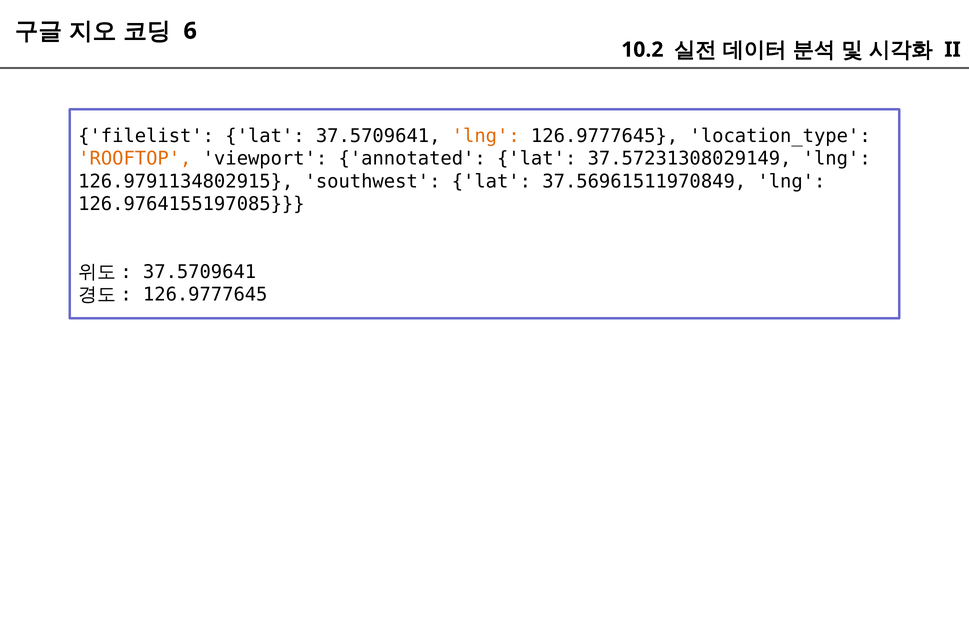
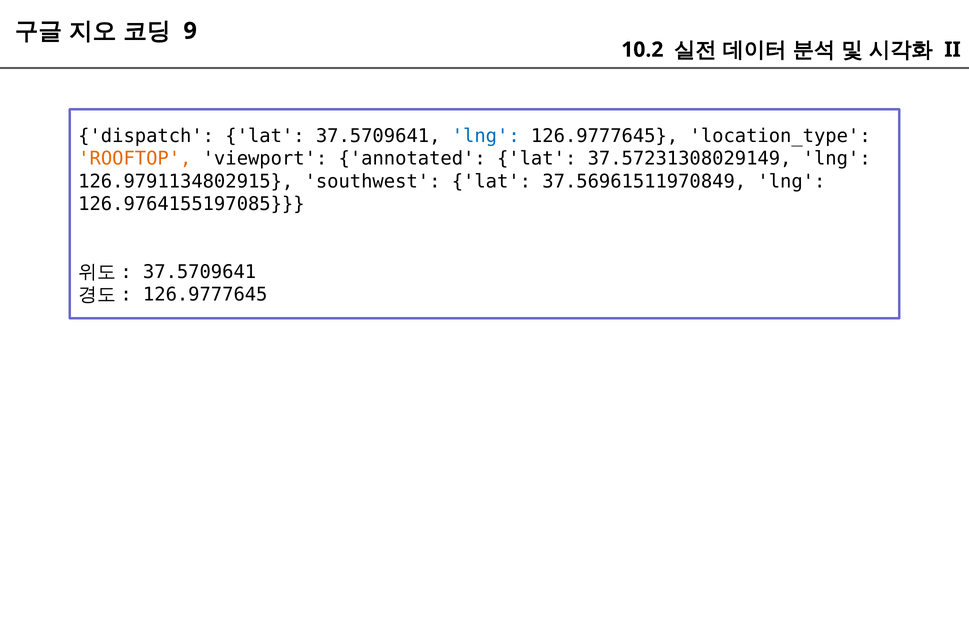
6: 6 -> 9
filelist: filelist -> dispatch
lng at (486, 136) colour: orange -> blue
